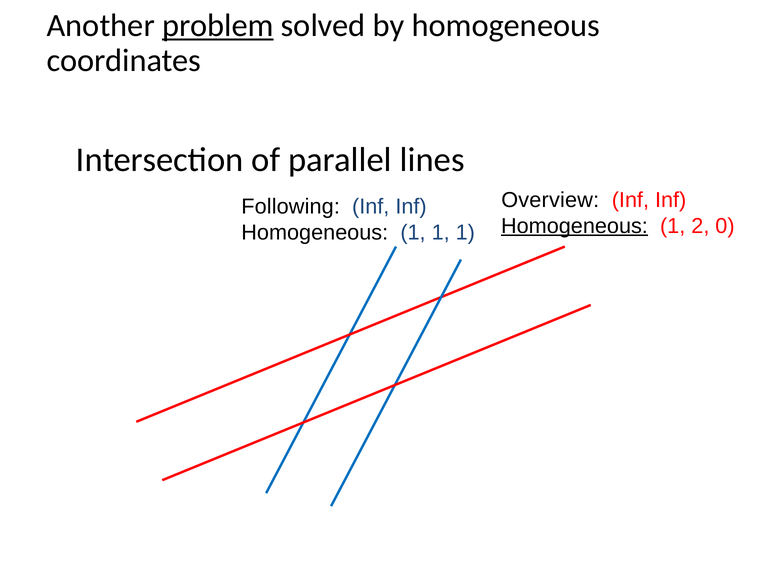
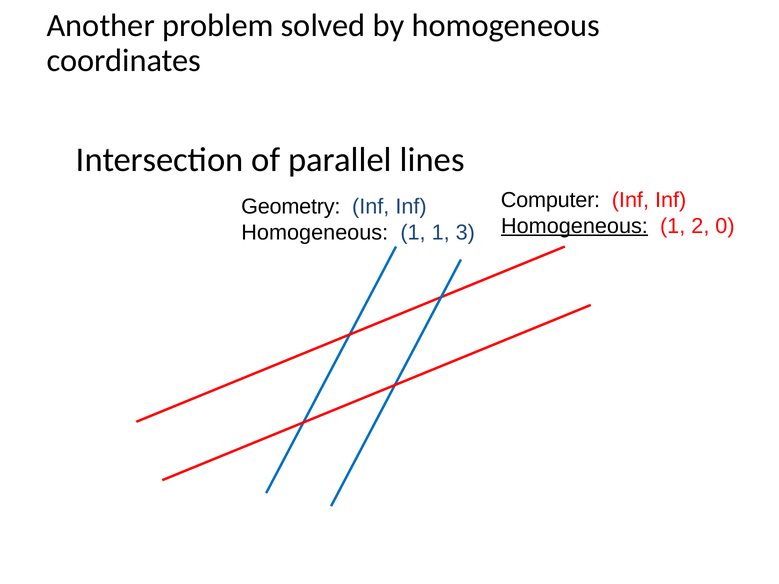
problem underline: present -> none
Overview: Overview -> Computer
Following: Following -> Geometry
1 1 1: 1 -> 3
